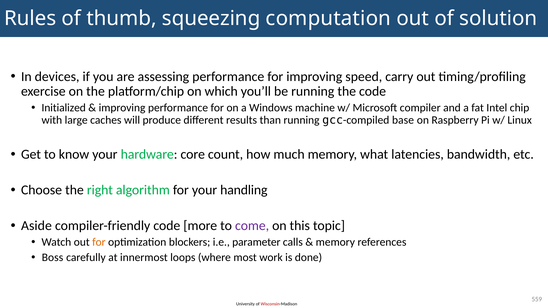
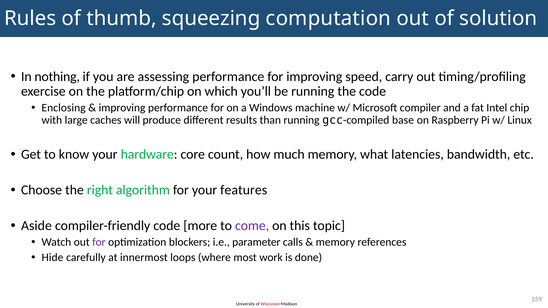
devices: devices -> nothing
Initialized: Initialized -> Enclosing
handling: handling -> features
for at (99, 242) colour: orange -> purple
Boss: Boss -> Hide
